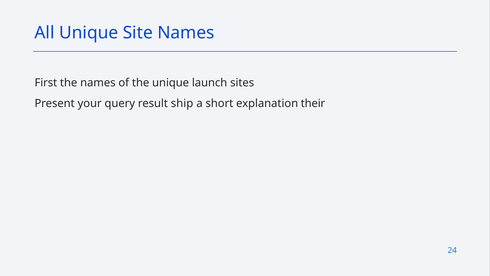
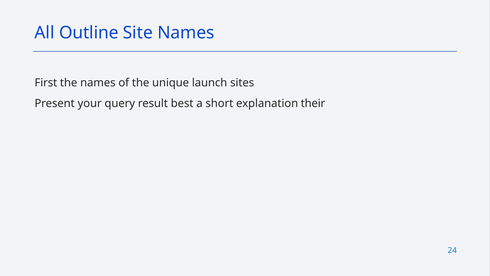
All Unique: Unique -> Outline
ship: ship -> best
